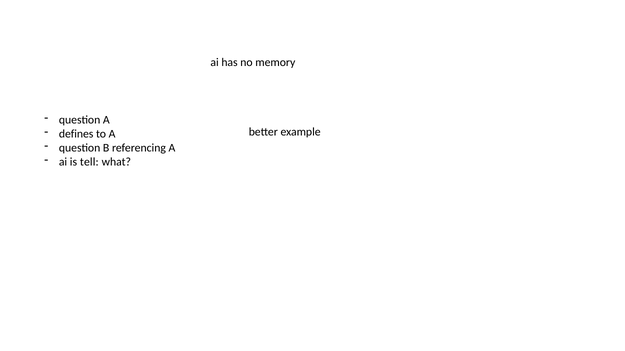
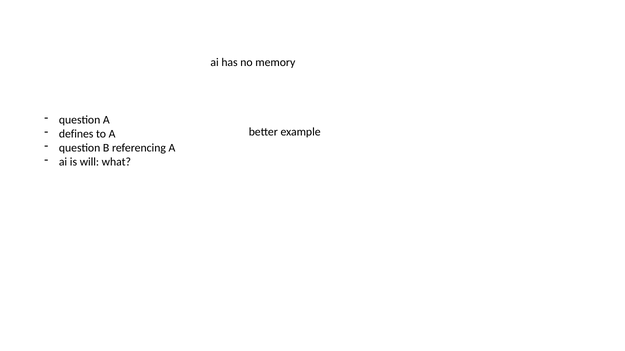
tell: tell -> will
